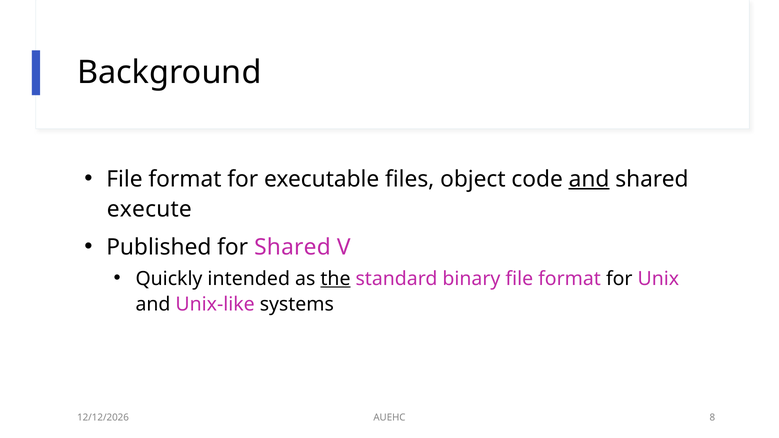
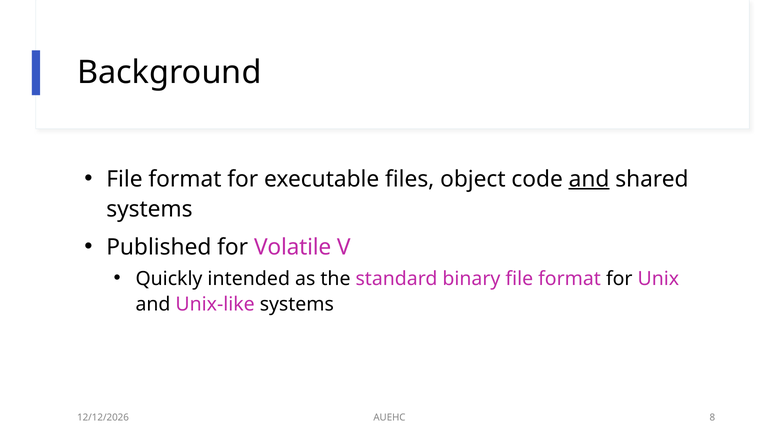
execute at (149, 209): execute -> systems
for Shared: Shared -> Volatile
the underline: present -> none
